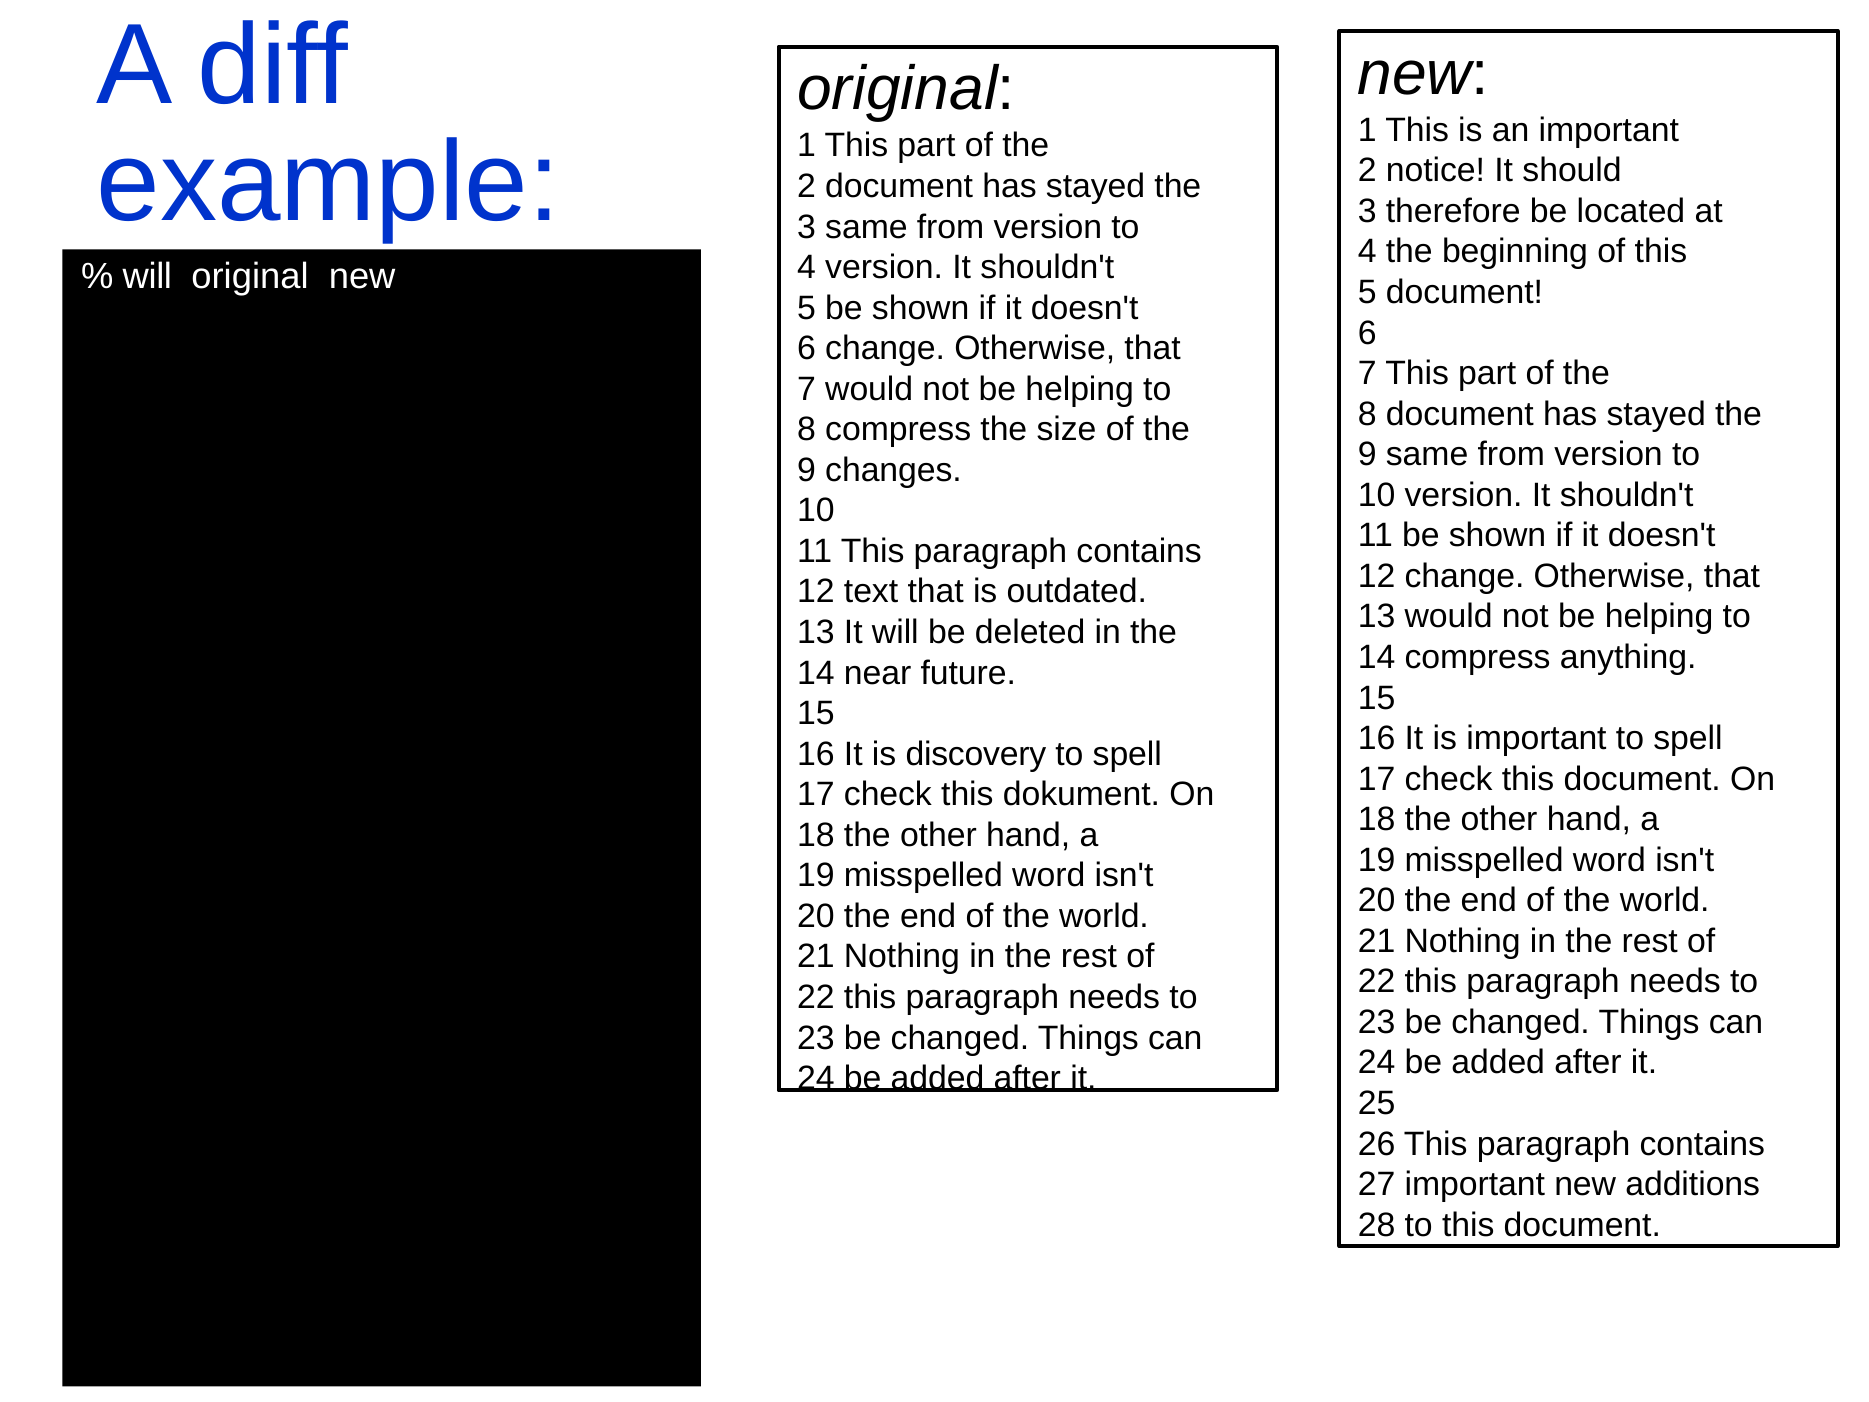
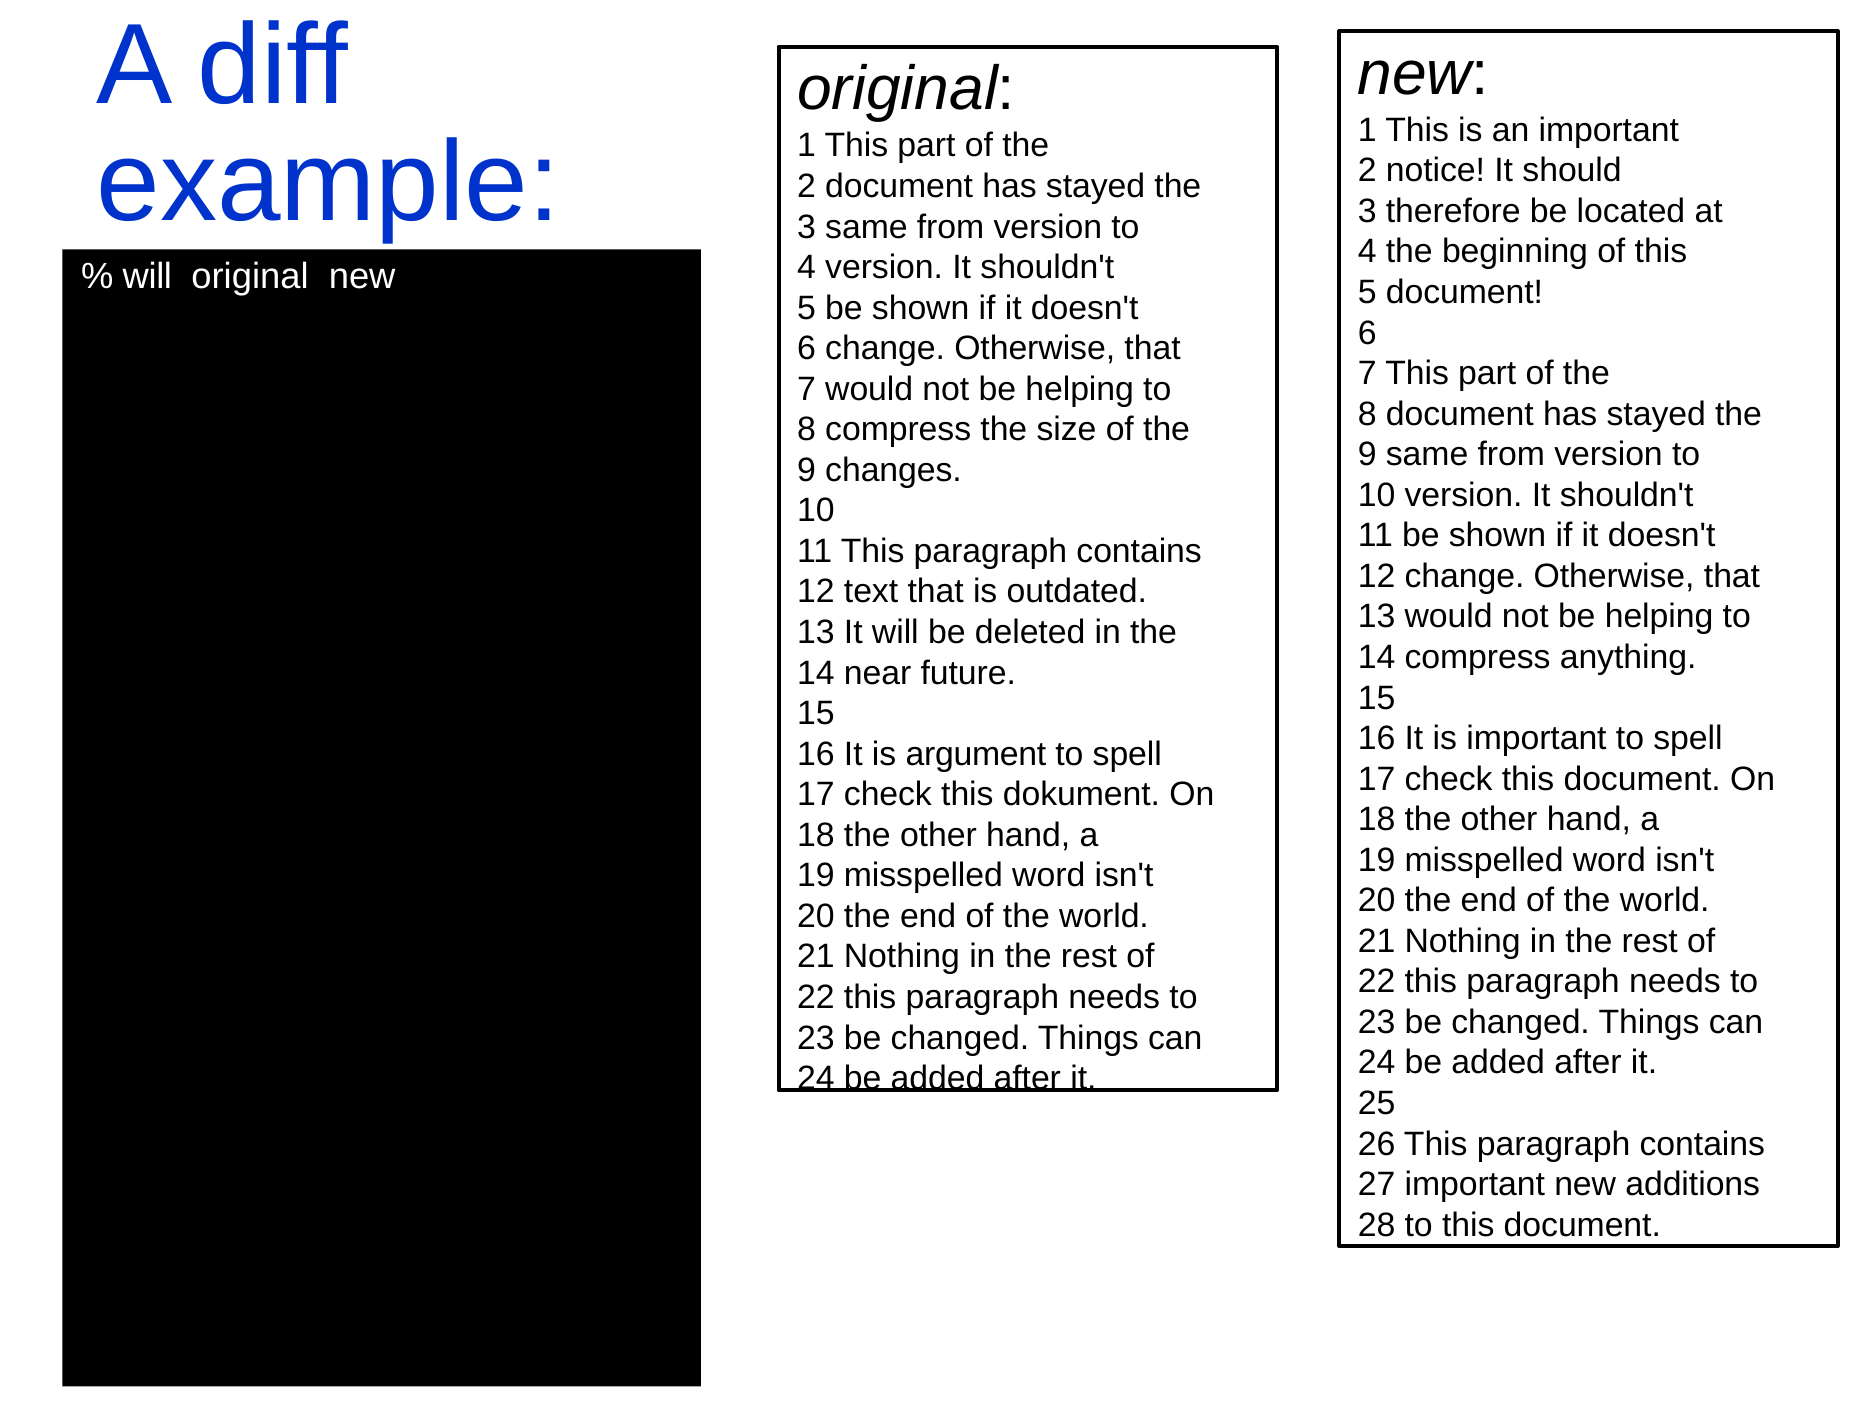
discovery: discovery -> argument
